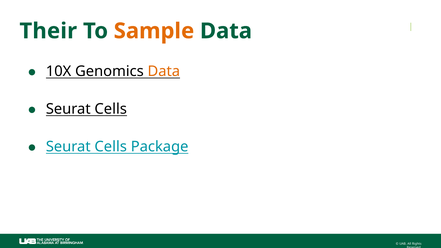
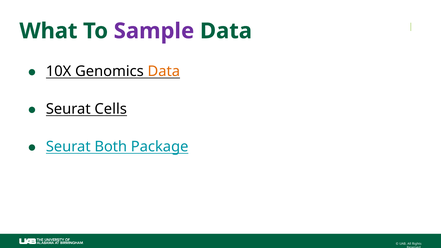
Their: Their -> What
Sample colour: orange -> purple
Cells at (111, 147): Cells -> Both
